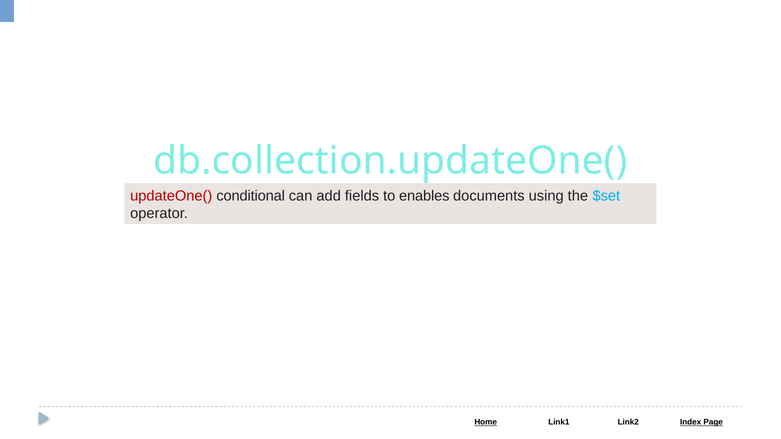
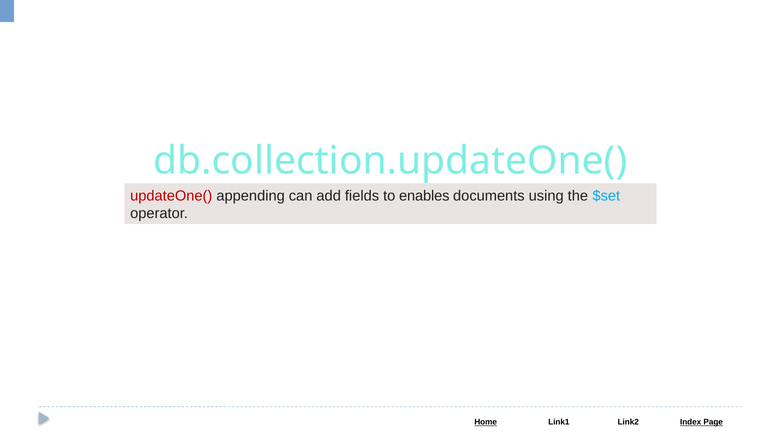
conditional: conditional -> appending
